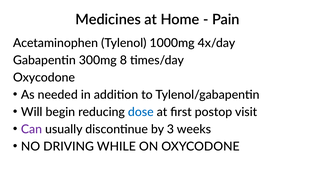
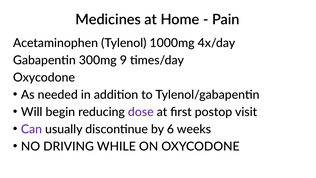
8: 8 -> 9
dose colour: blue -> purple
3: 3 -> 6
